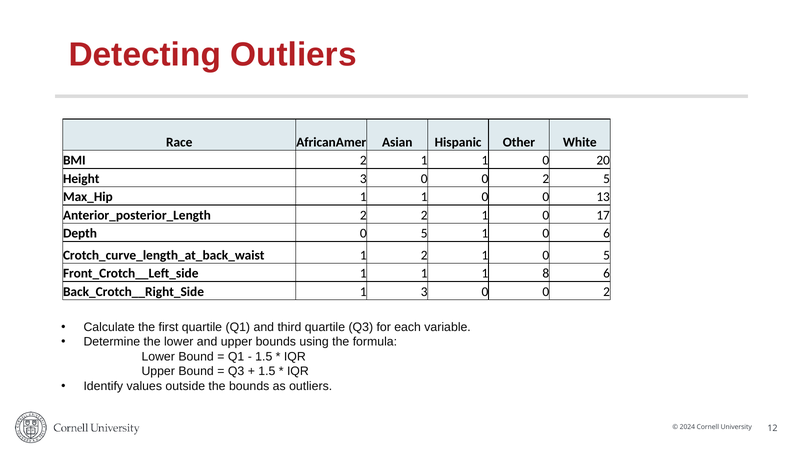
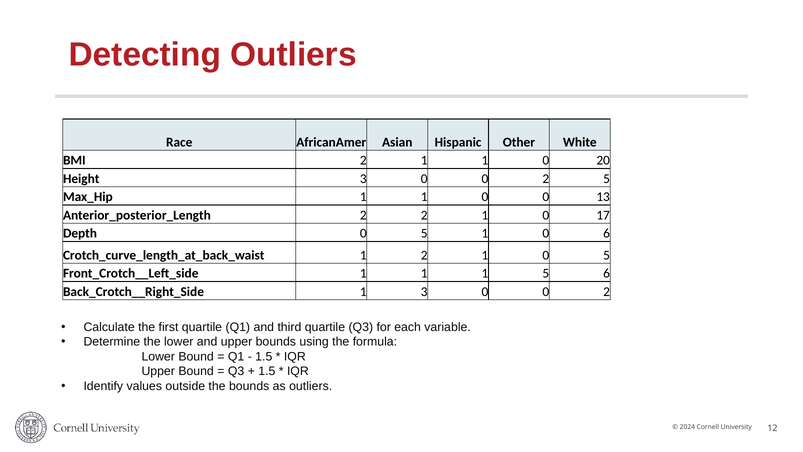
1 8: 8 -> 5
